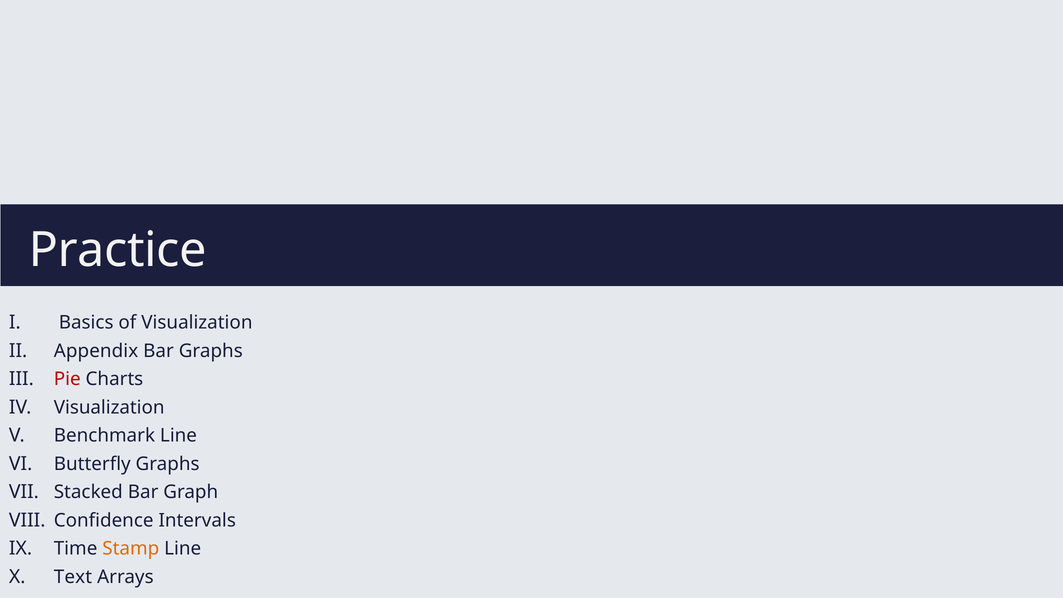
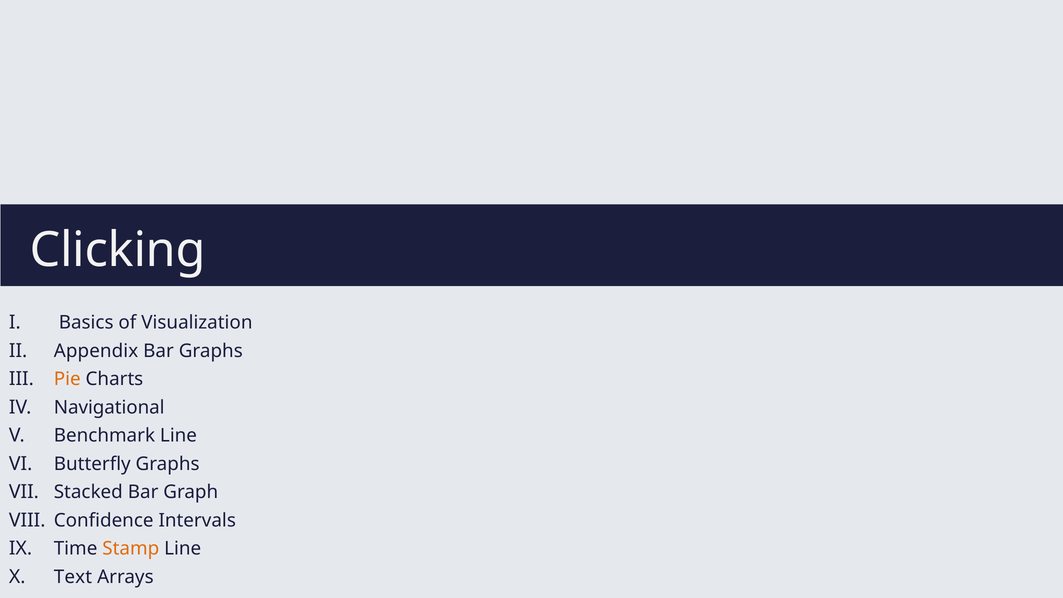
Practice: Practice -> Clicking
Pie colour: red -> orange
Visualization at (109, 407): Visualization -> Navigational
